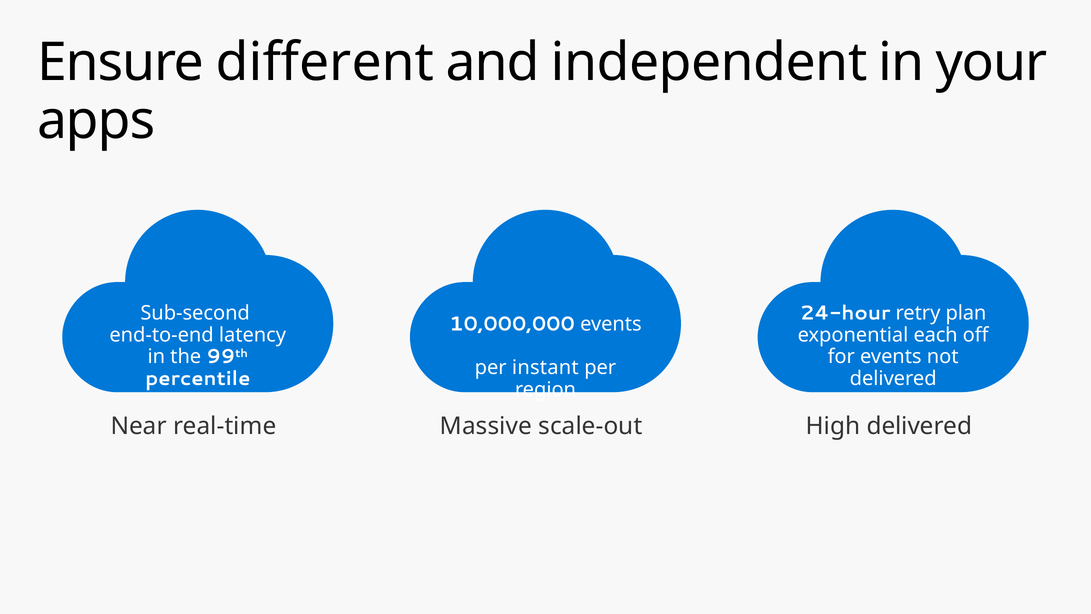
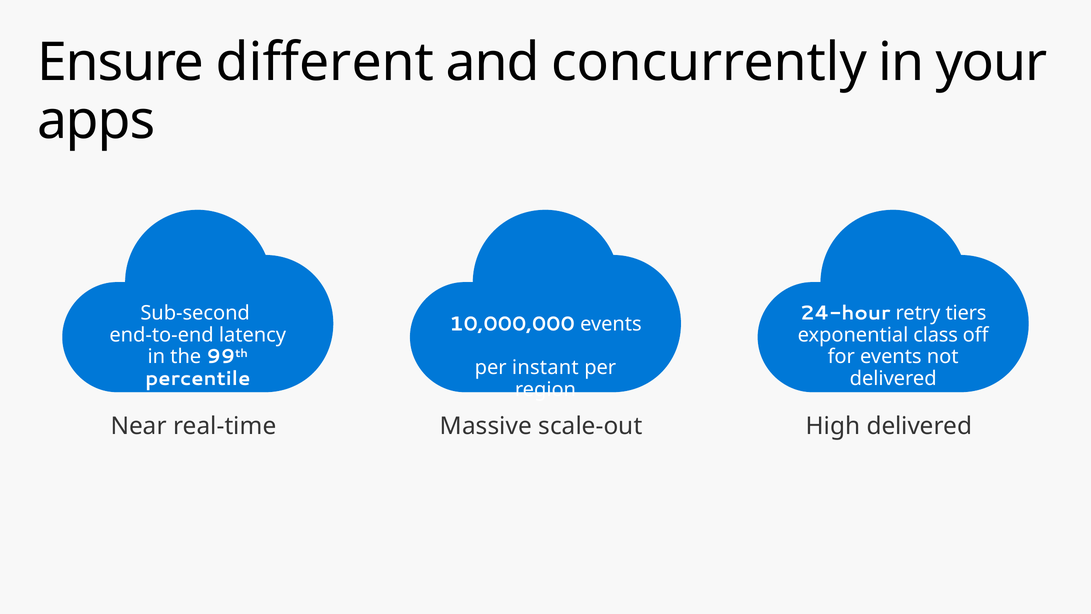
independent: independent -> concurrently
plan: plan -> tiers
each: each -> class
